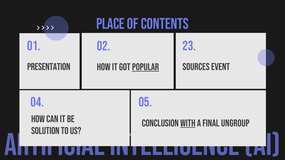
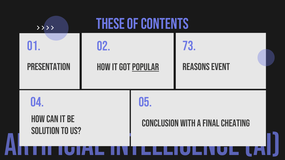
PLACE: PLACE -> THESE
23: 23 -> 73
sources: sources -> reasons
with underline: present -> none
ungroup: ungroup -> cheating
